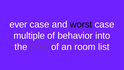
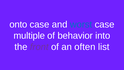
ever: ever -> onto
worst colour: black -> blue
room: room -> often
